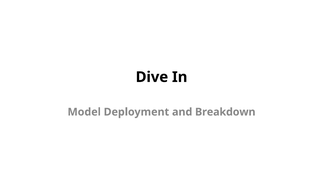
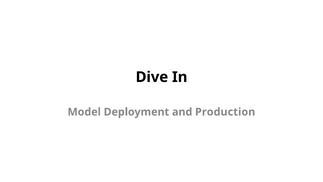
Breakdown: Breakdown -> Production
